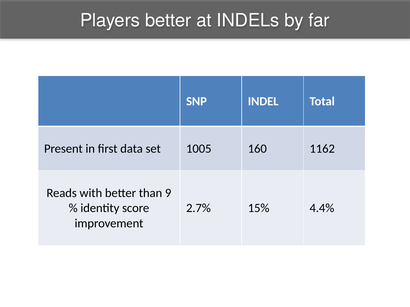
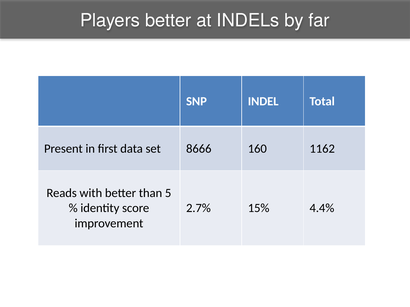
1005: 1005 -> 8666
9: 9 -> 5
